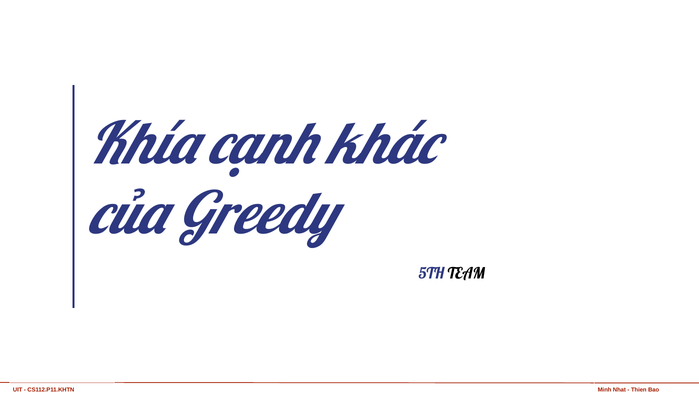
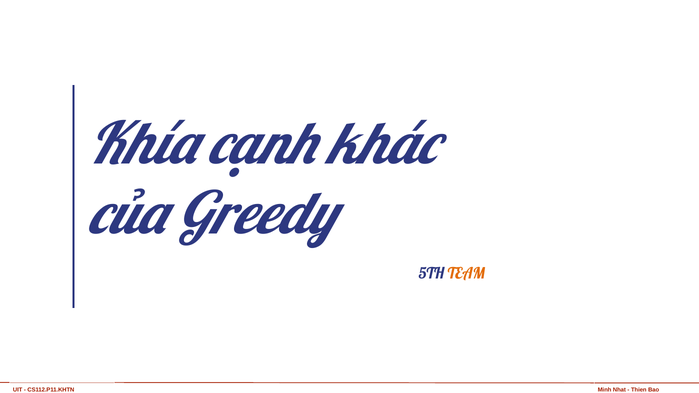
TEAM colour: black -> orange
